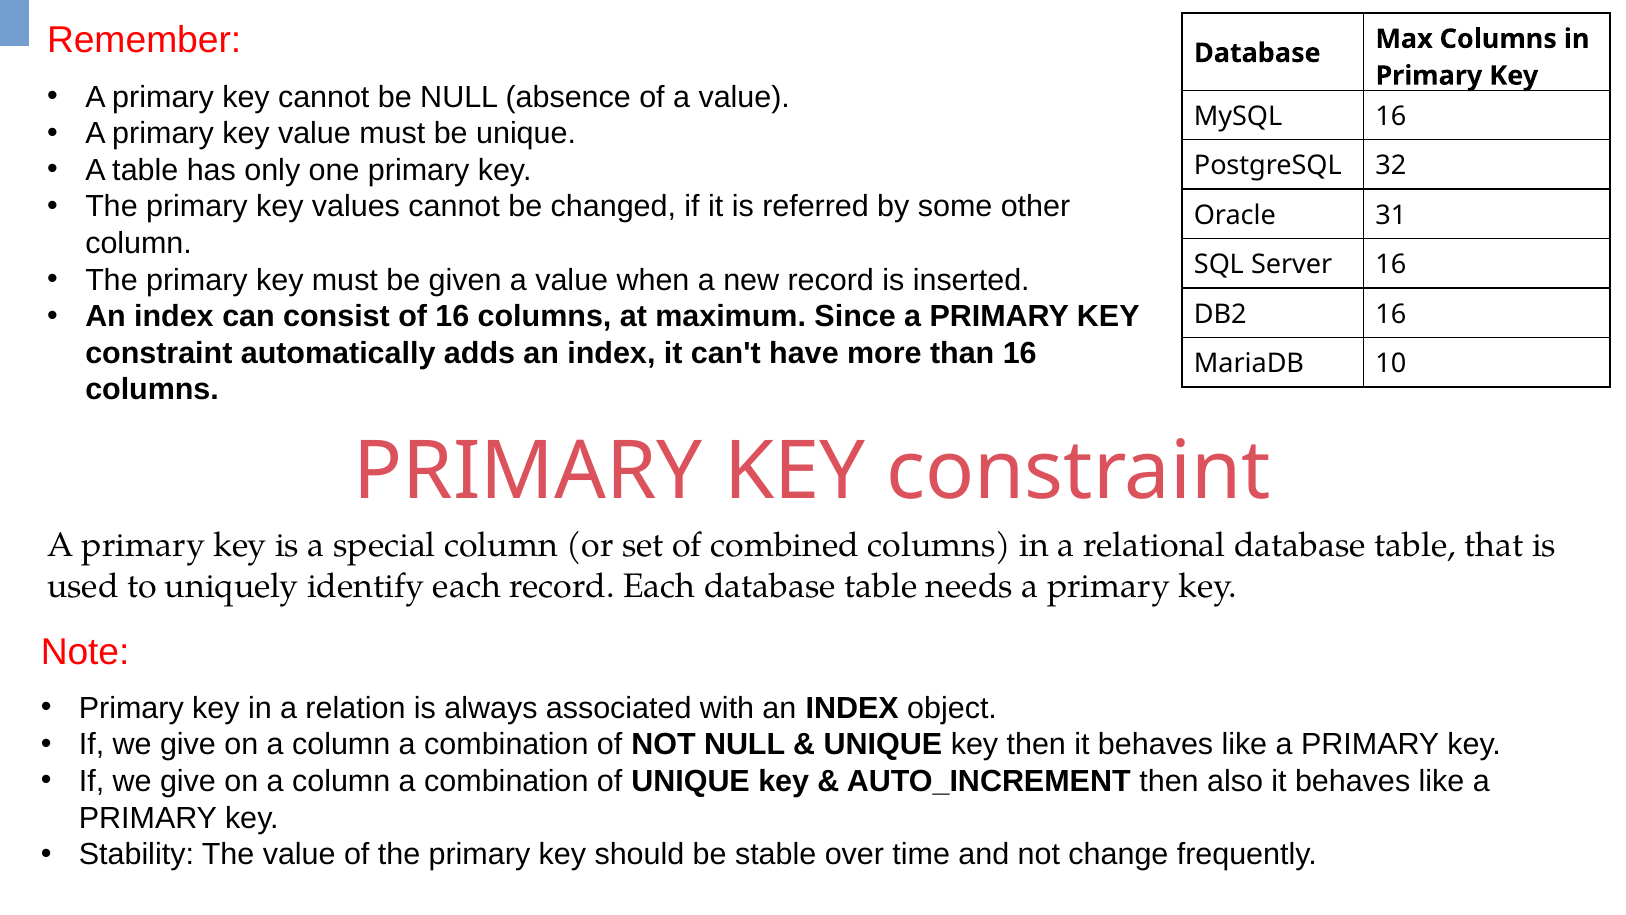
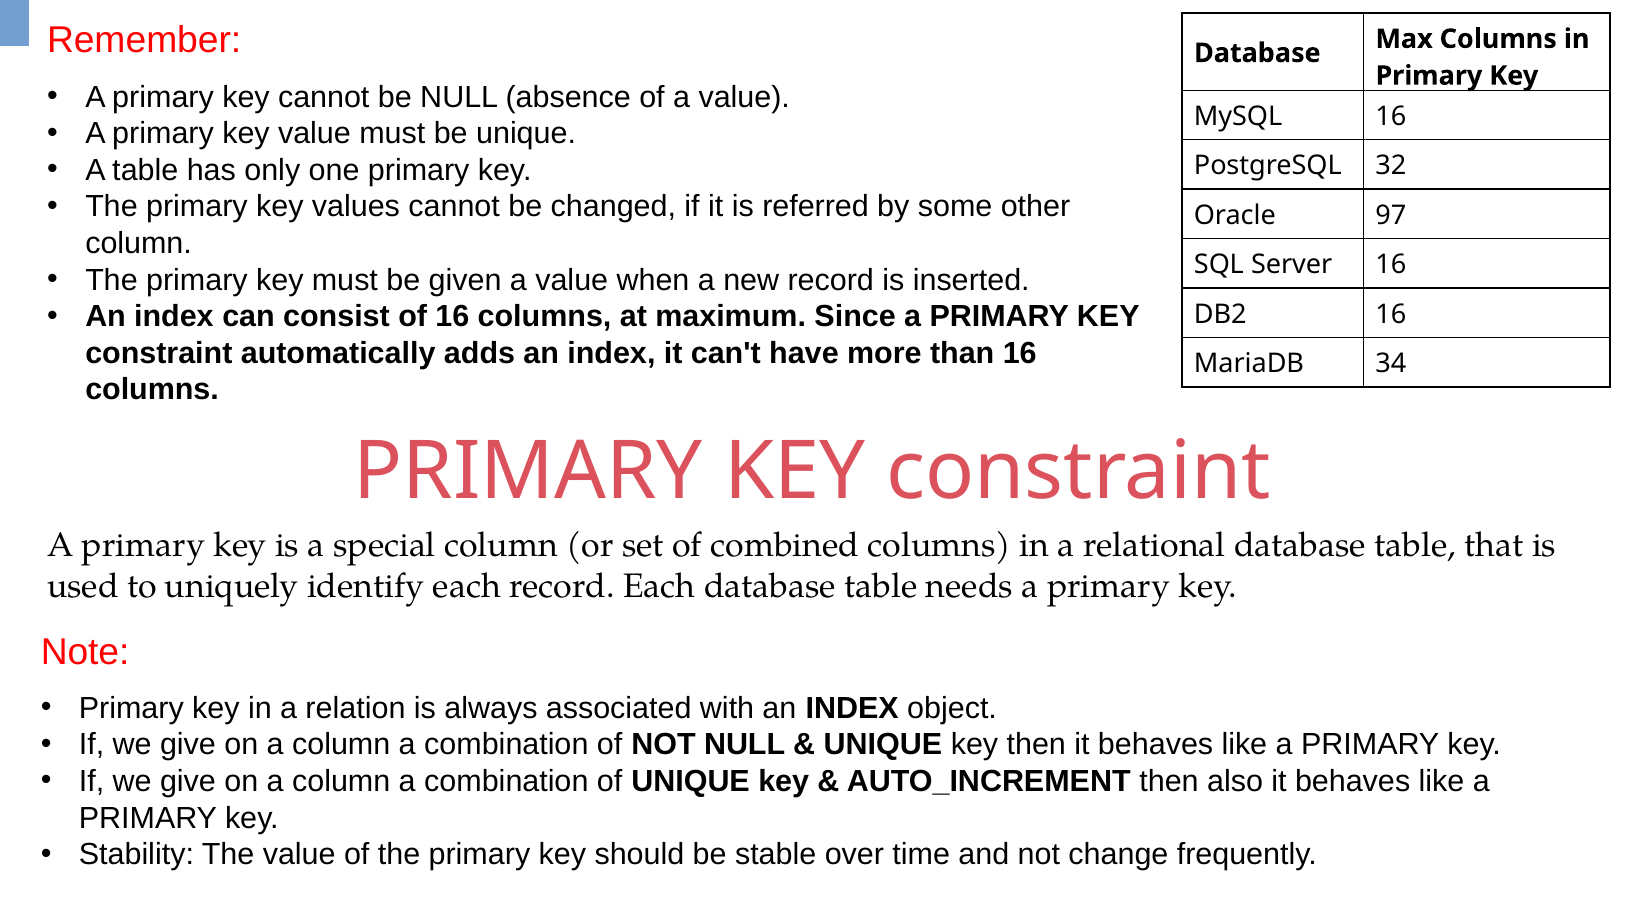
31: 31 -> 97
10: 10 -> 34
